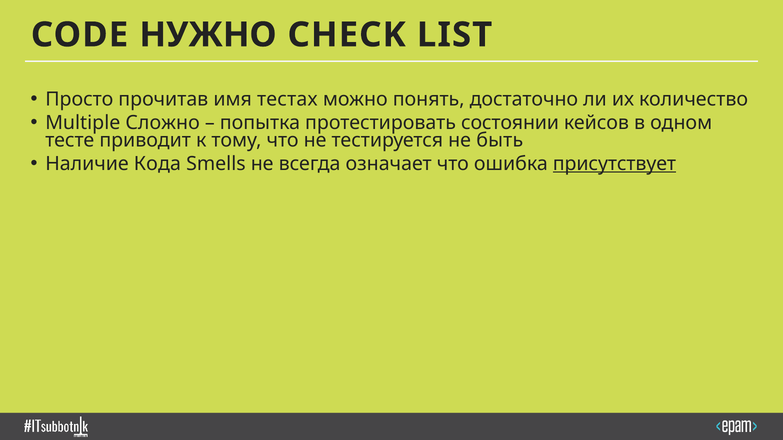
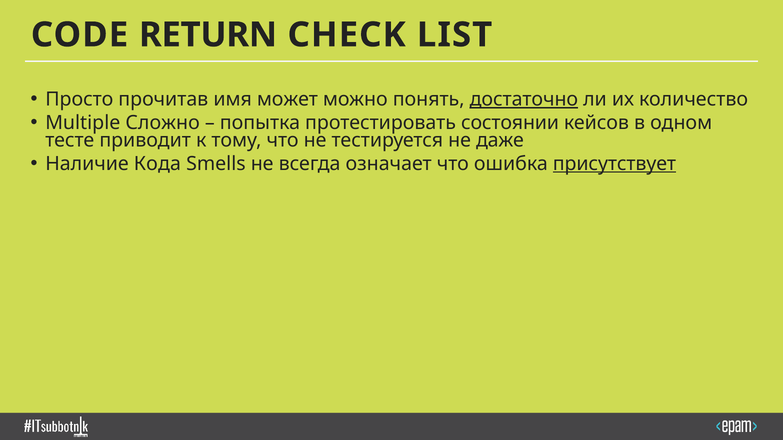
НУЖНО: НУЖНО -> RETURN
тестах: тестах -> может
достаточно underline: none -> present
быть: быть -> даже
